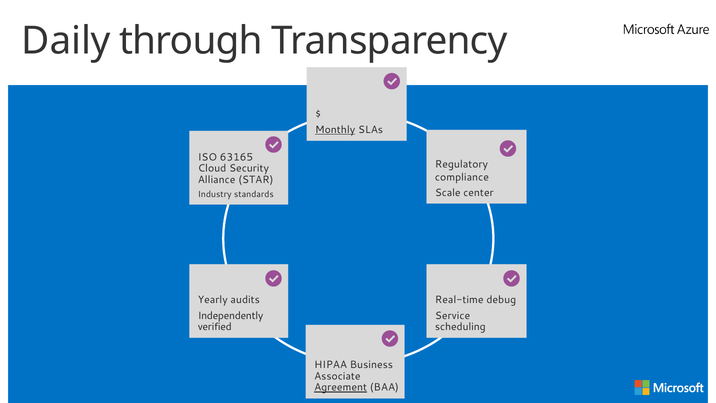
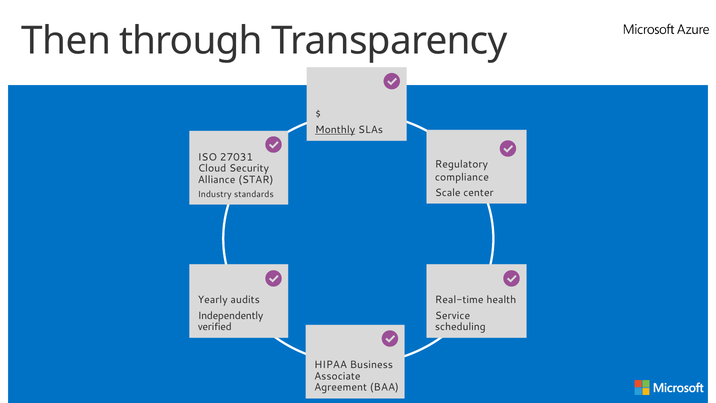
Daily: Daily -> Then
63165: 63165 -> 27031
debug: debug -> health
Agreement underline: present -> none
